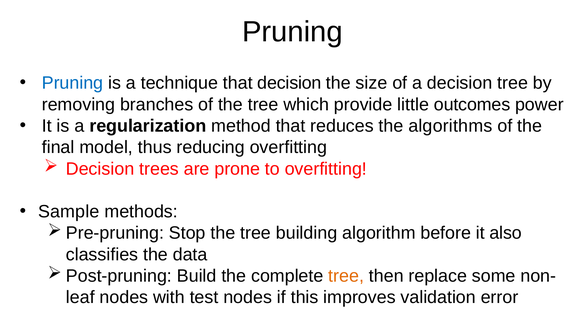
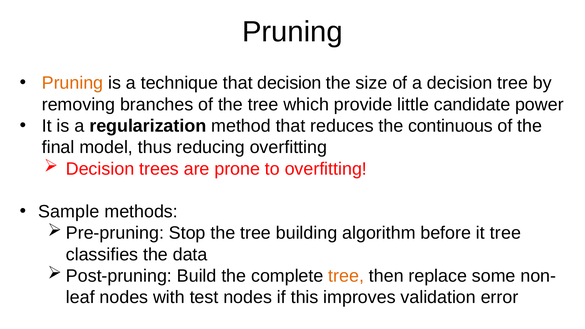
Pruning at (73, 83) colour: blue -> orange
outcomes: outcomes -> candidate
algorithms: algorithms -> continuous
it also: also -> tree
